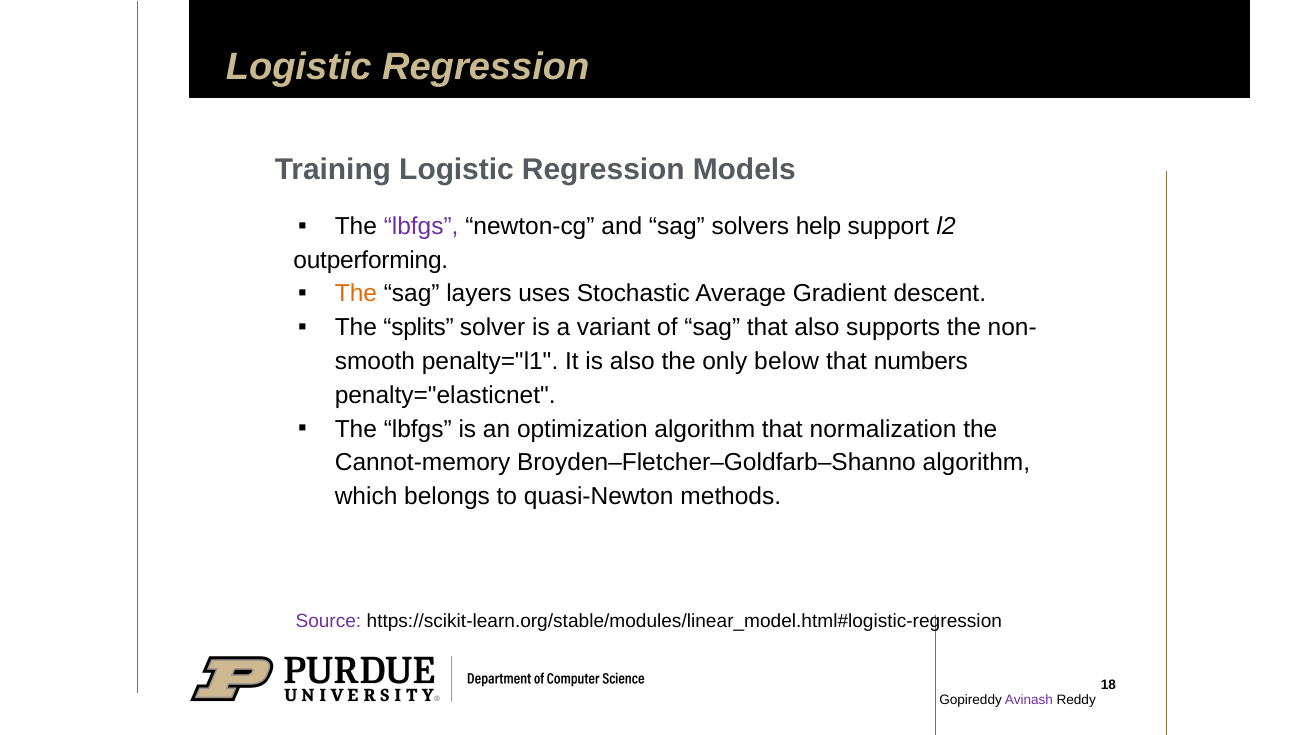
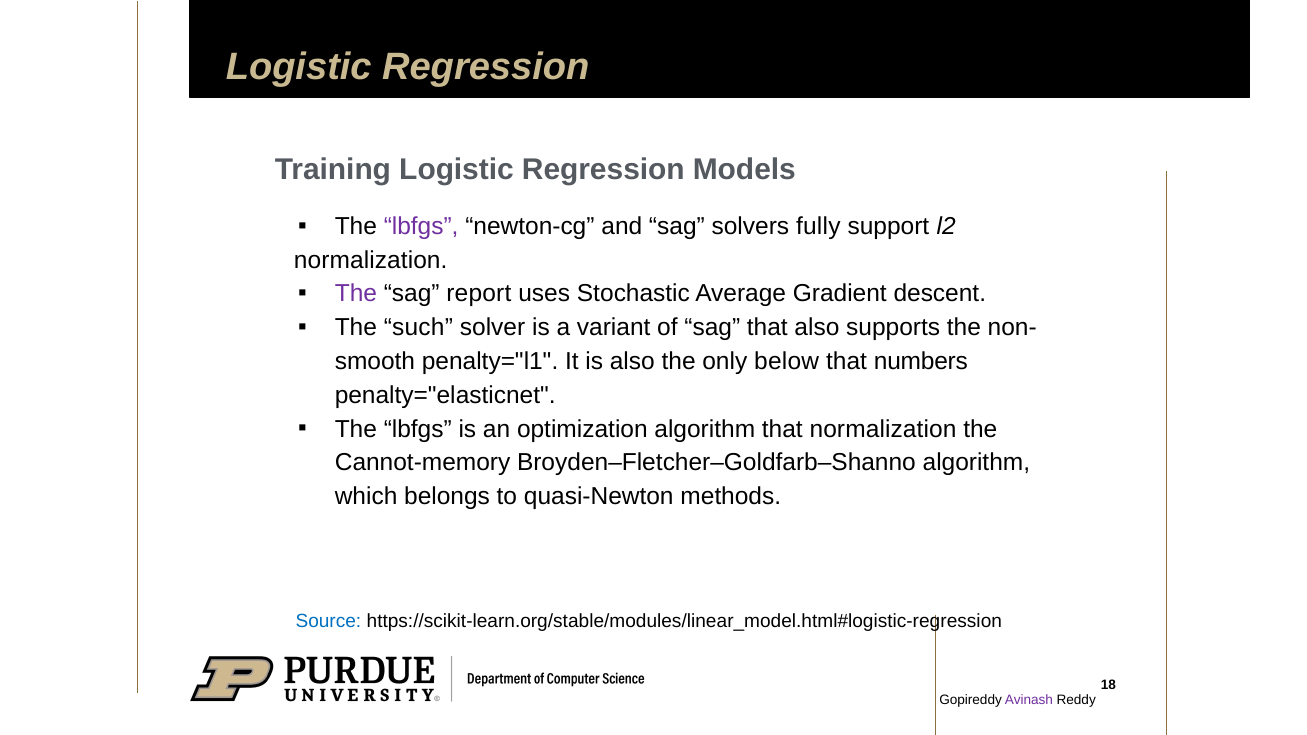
help: help -> fully
outperforming at (371, 260): outperforming -> normalization
The at (356, 294) colour: orange -> purple
layers: layers -> report
splits: splits -> such
Source colour: purple -> blue
